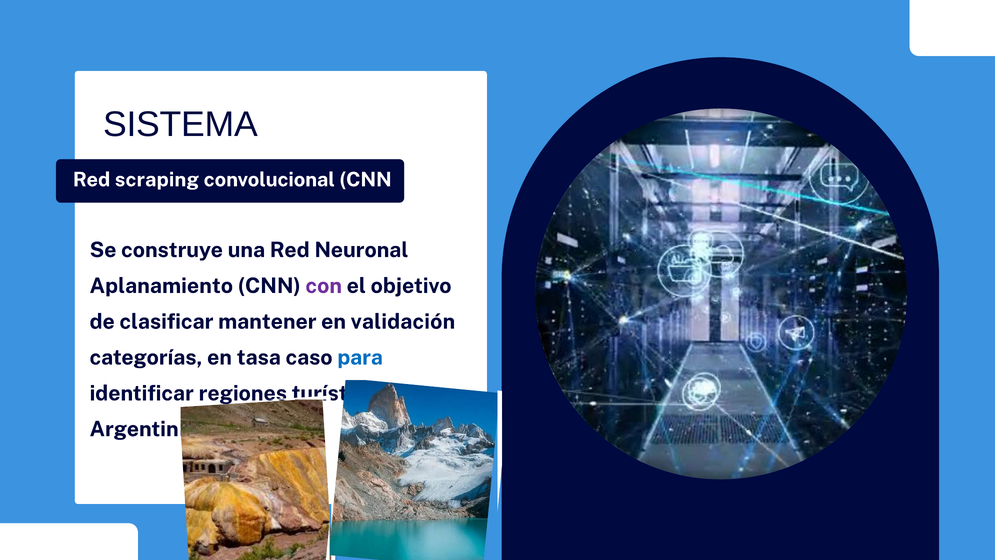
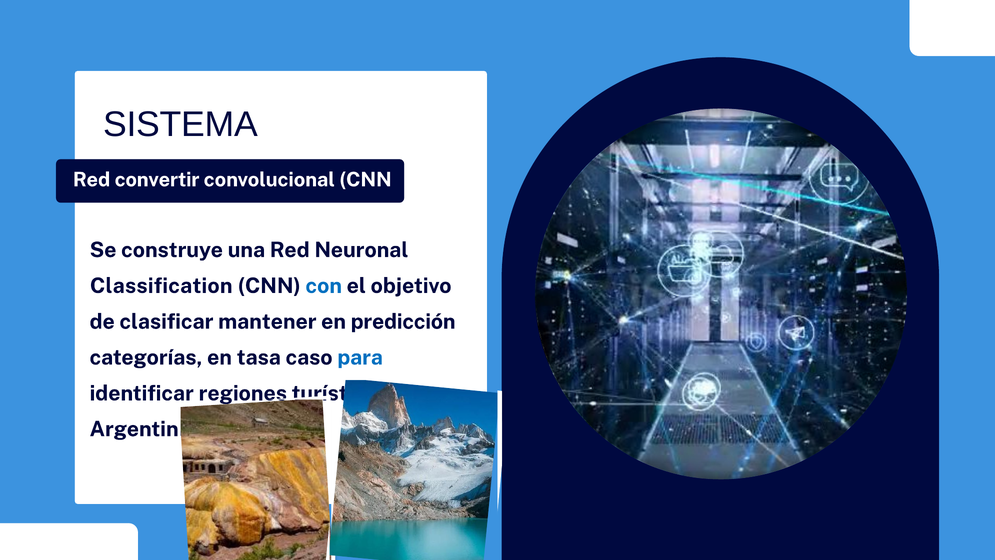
scraping: scraping -> convertir
Aplanamiento: Aplanamiento -> Classification
con colour: purple -> blue
validación: validación -> predicción
